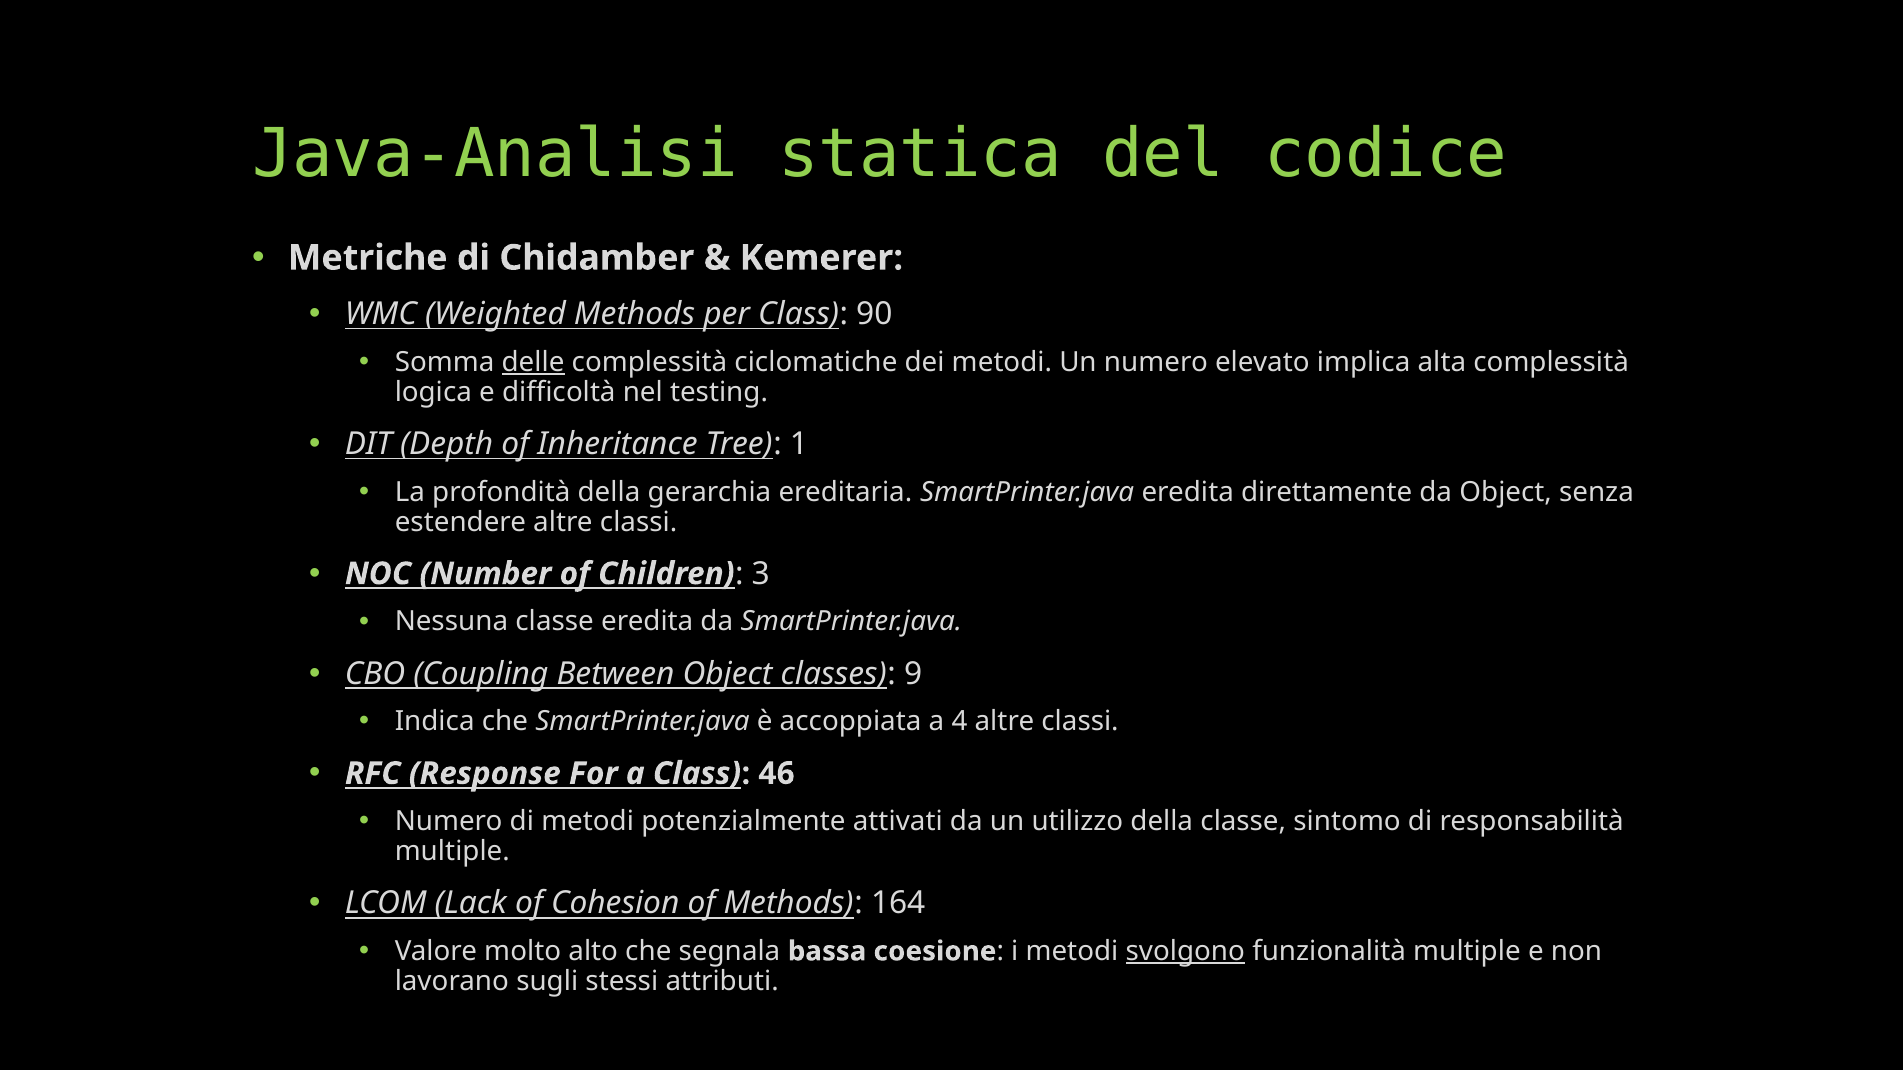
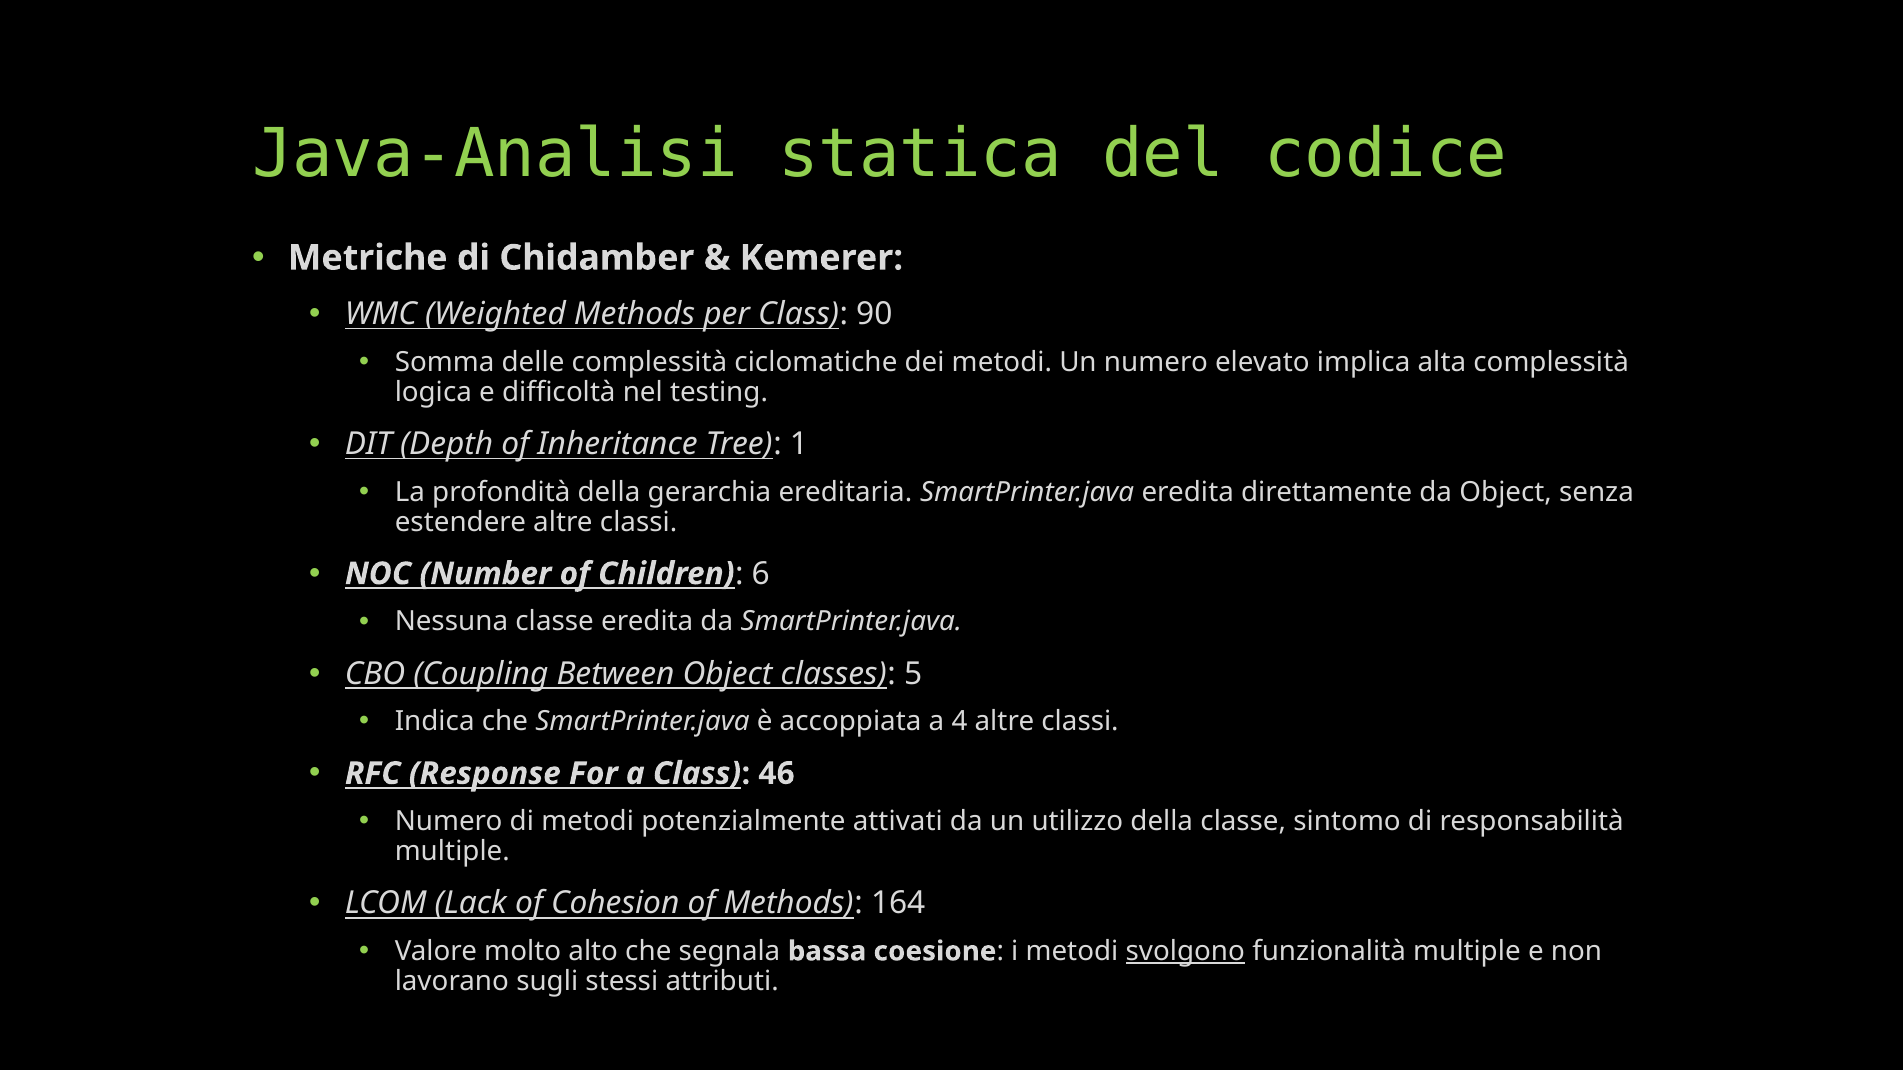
delle underline: present -> none
3: 3 -> 6
9: 9 -> 5
